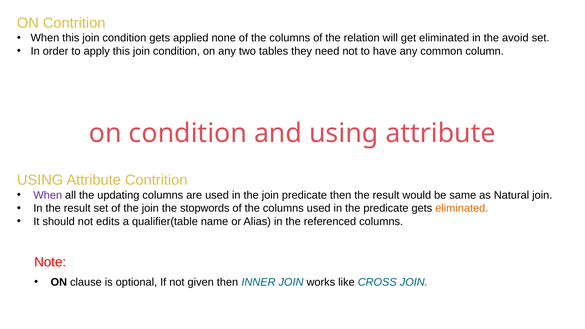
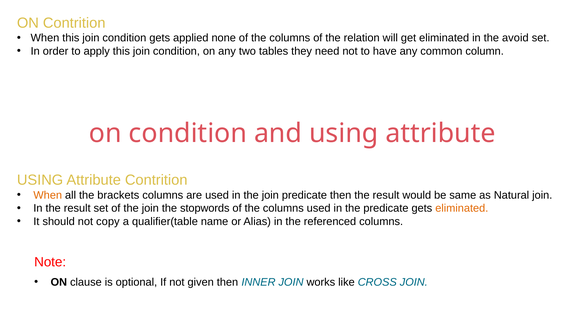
When at (48, 195) colour: purple -> orange
updating: updating -> brackets
edits: edits -> copy
